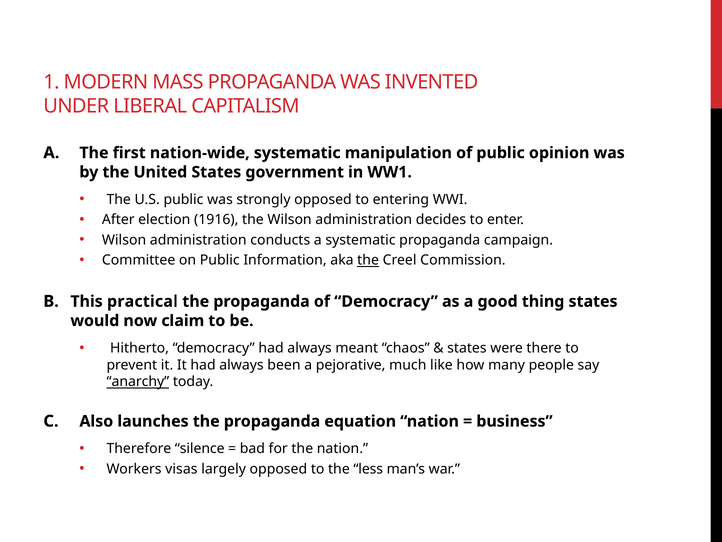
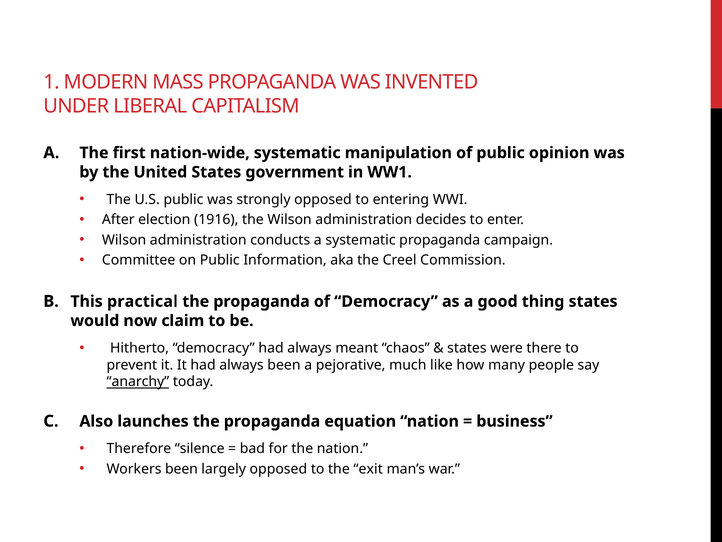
the at (368, 260) underline: present -> none
Workers visas: visas -> been
less: less -> exit
